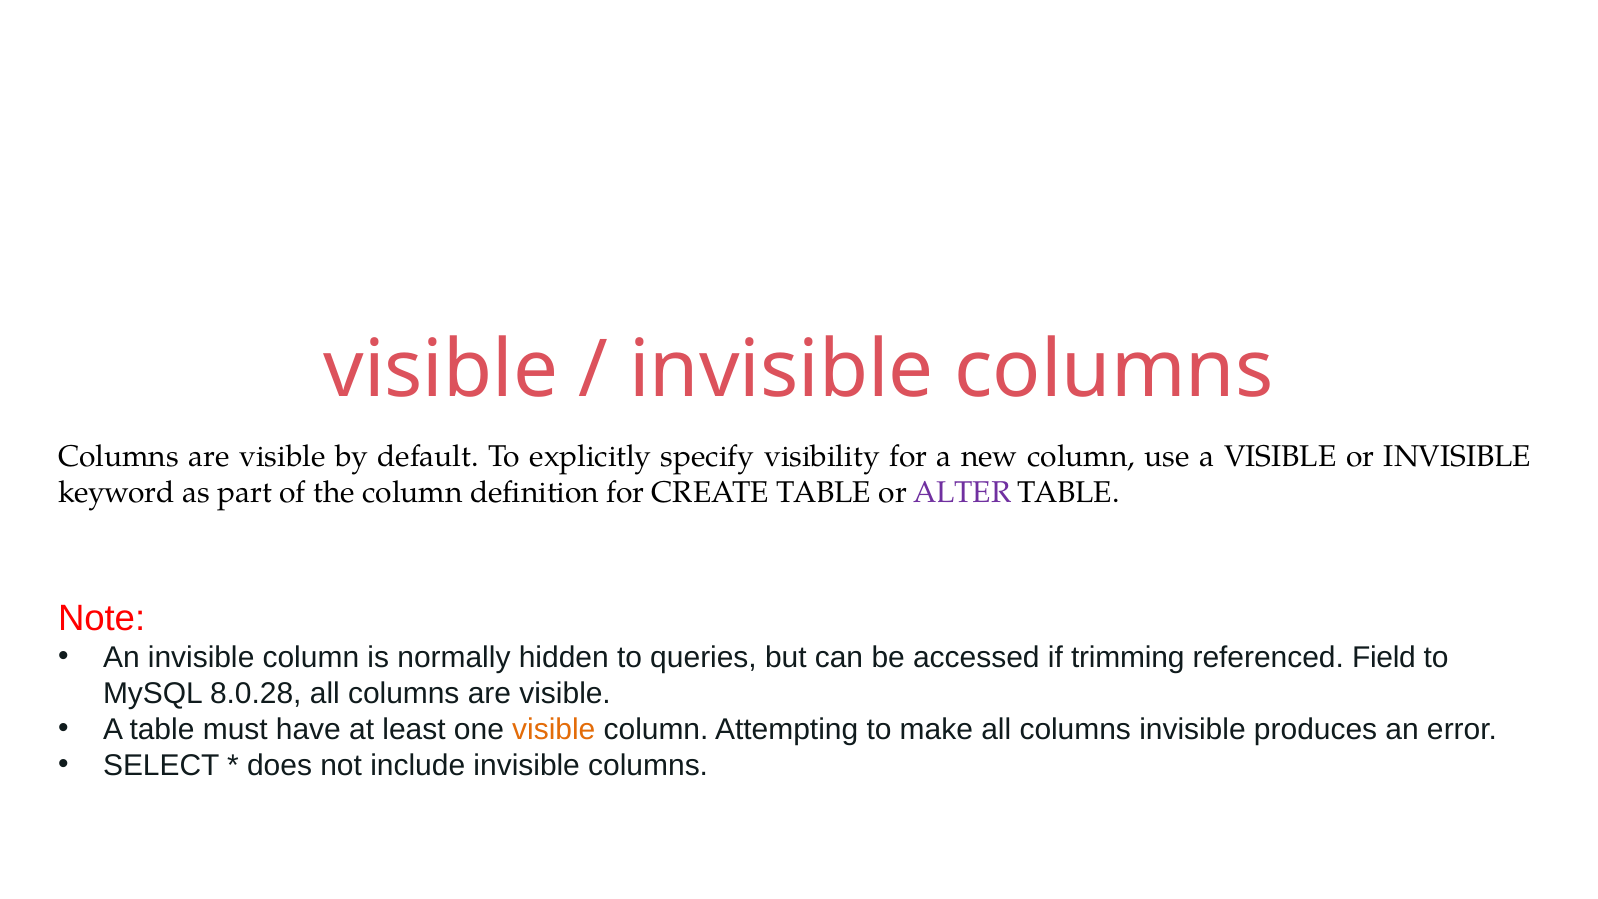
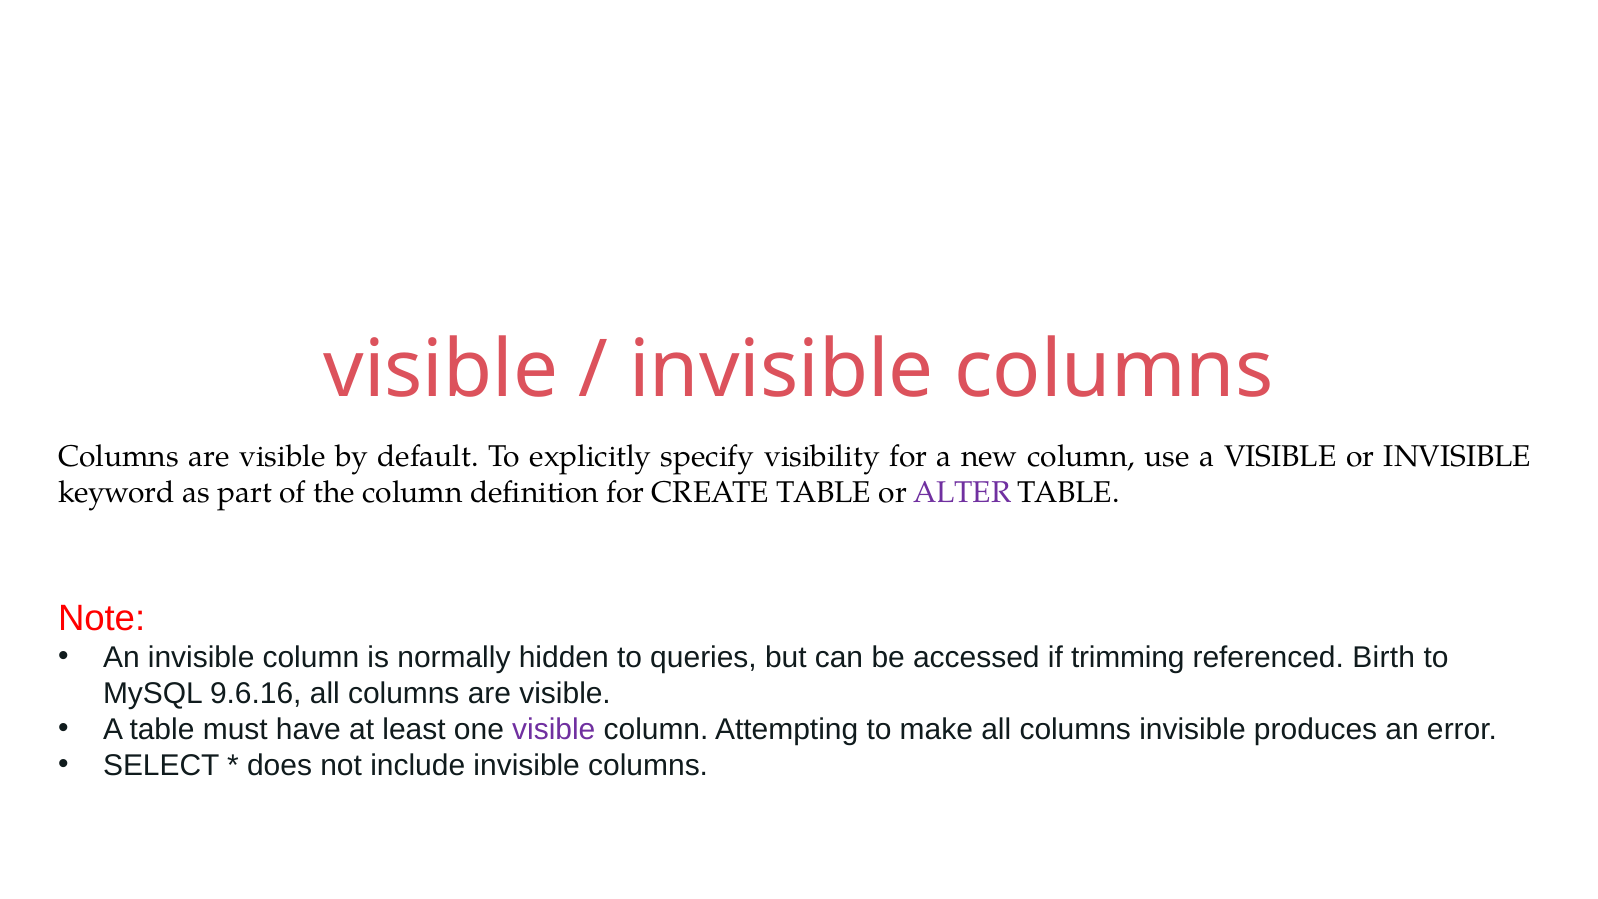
Field: Field -> Birth
8.0.28: 8.0.28 -> 9.6.16
visible at (554, 729) colour: orange -> purple
